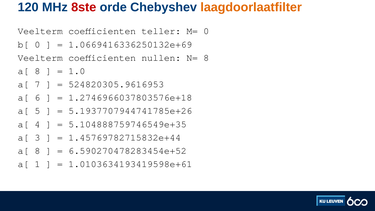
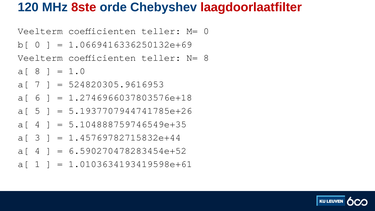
laagdoorlaatfilter colour: orange -> red
nullen at (161, 58): nullen -> teller
8 at (37, 151): 8 -> 4
